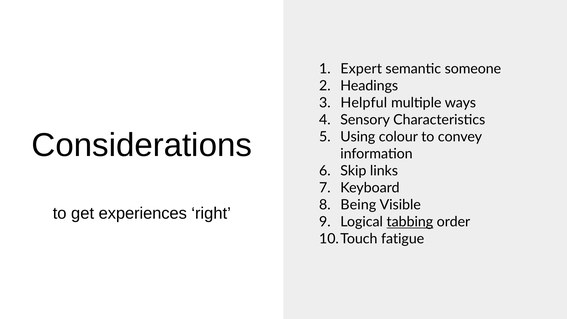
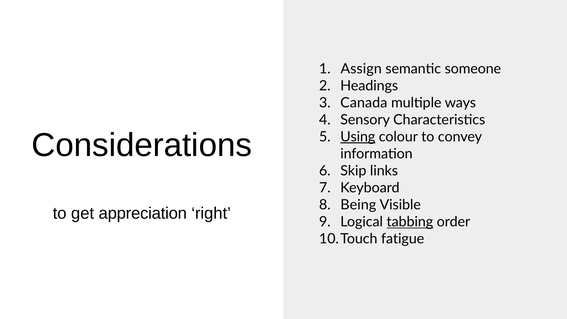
Expert: Expert -> Assign
Helpful: Helpful -> Canada
Using underline: none -> present
experiences: experiences -> appreciation
